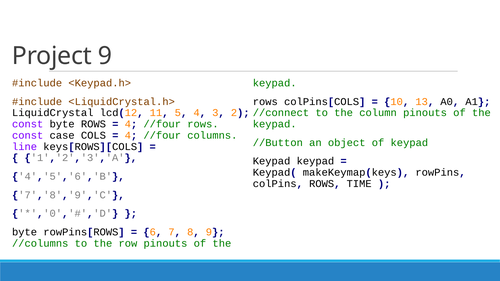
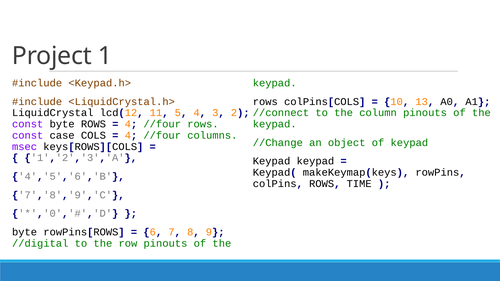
Project 9: 9 -> 1
//Button: //Button -> //Change
line: line -> msec
//columns: //columns -> //digital
